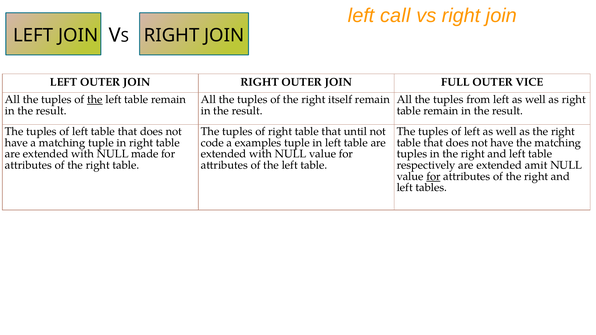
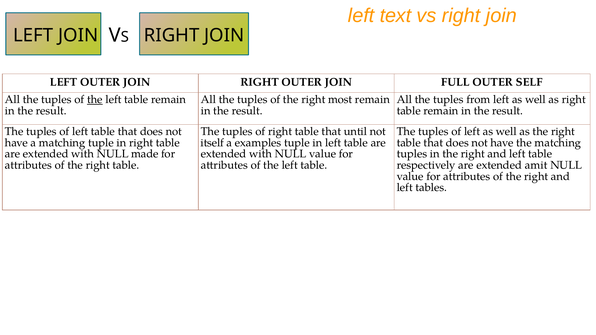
call: call -> text
VICE: VICE -> SELF
itself: itself -> most
code: code -> itself
for at (433, 177) underline: present -> none
